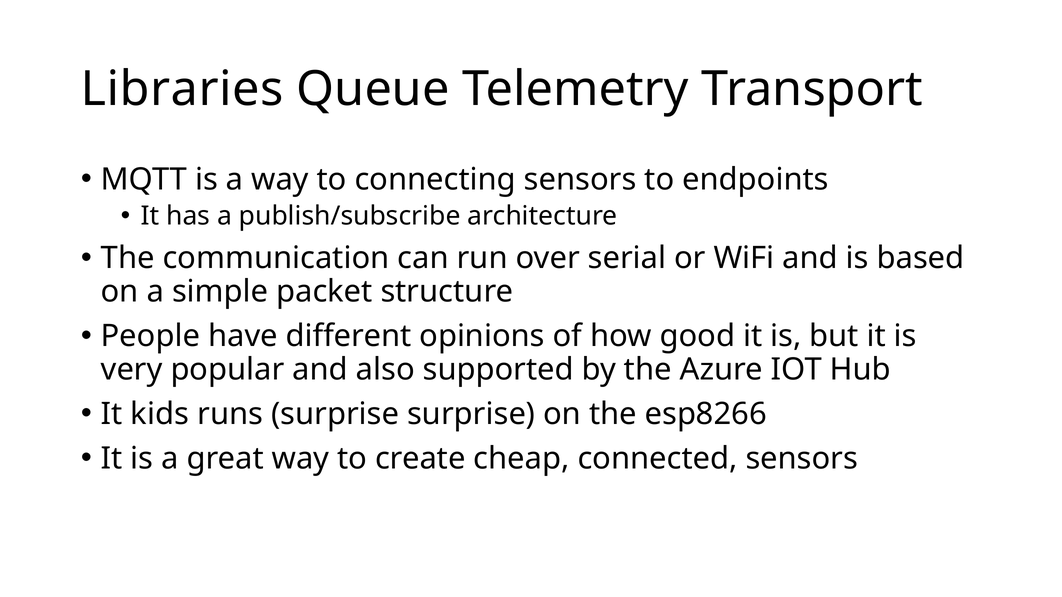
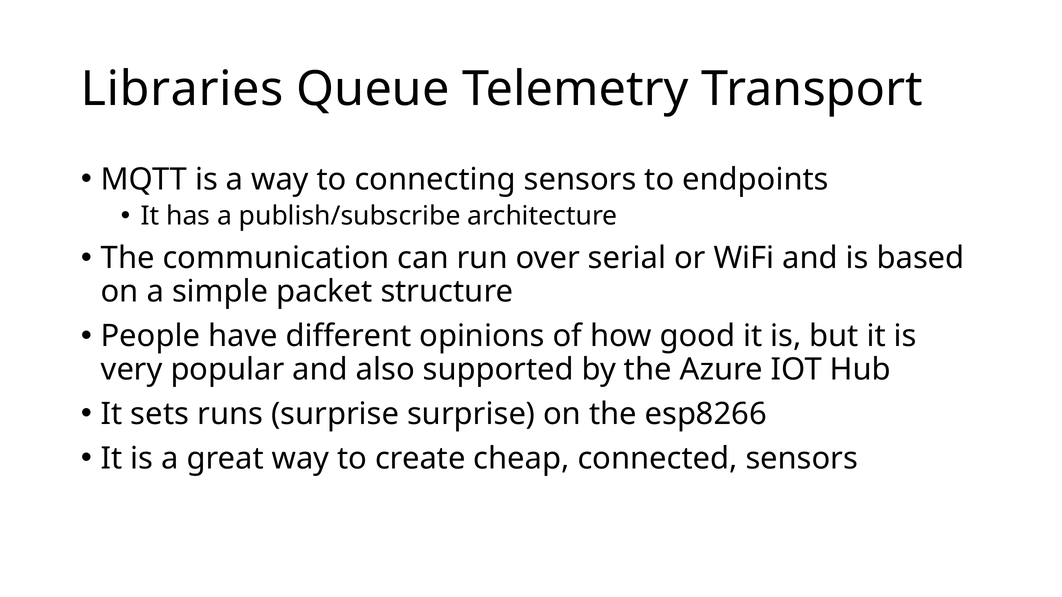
kids: kids -> sets
